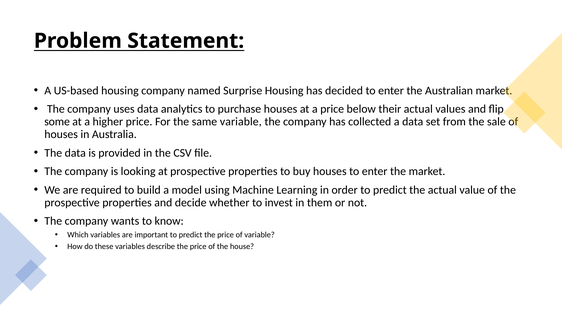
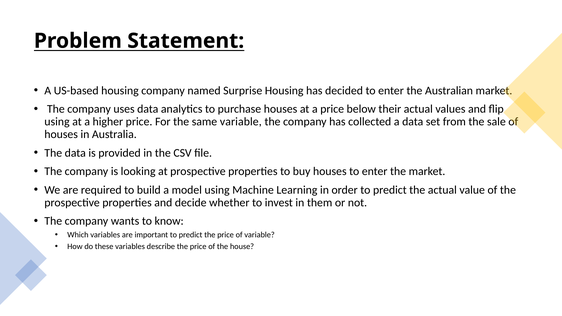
some at (57, 122): some -> using
